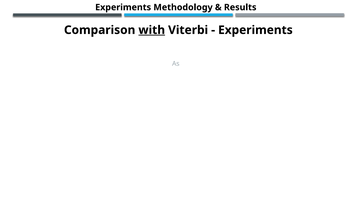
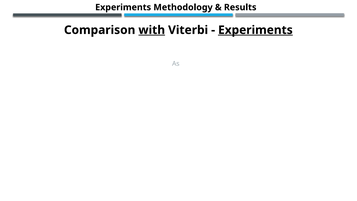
Experiments at (255, 30) underline: none -> present
